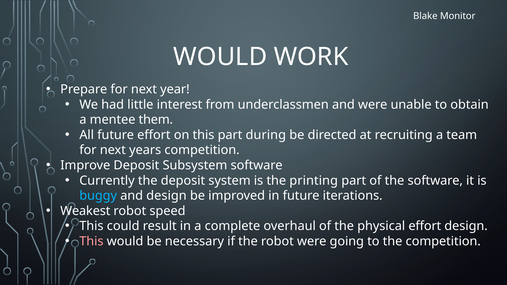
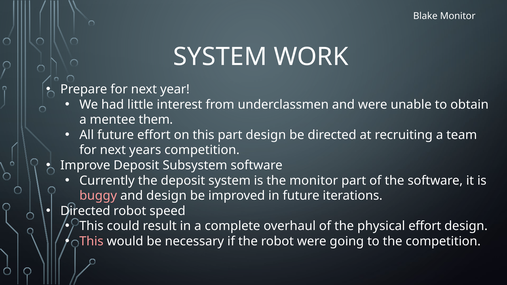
WOULD at (220, 57): WOULD -> SYSTEM
part during: during -> design
the printing: printing -> monitor
buggy colour: light blue -> pink
Weakest at (85, 211): Weakest -> Directed
